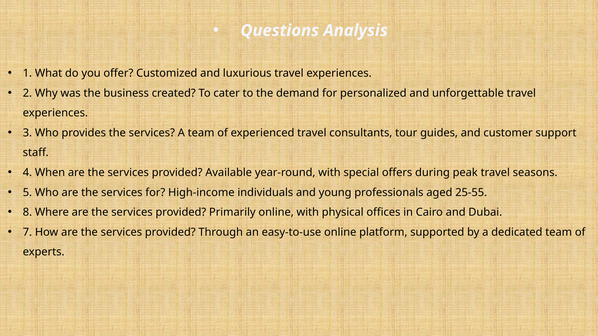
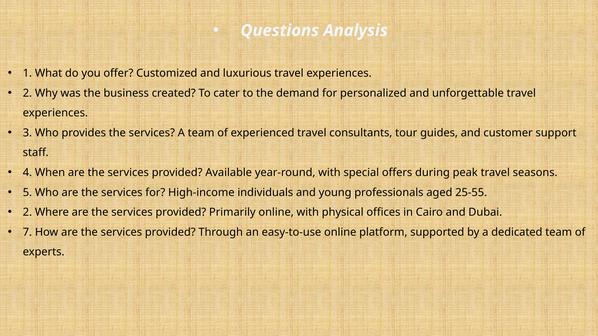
8 at (27, 212): 8 -> 2
